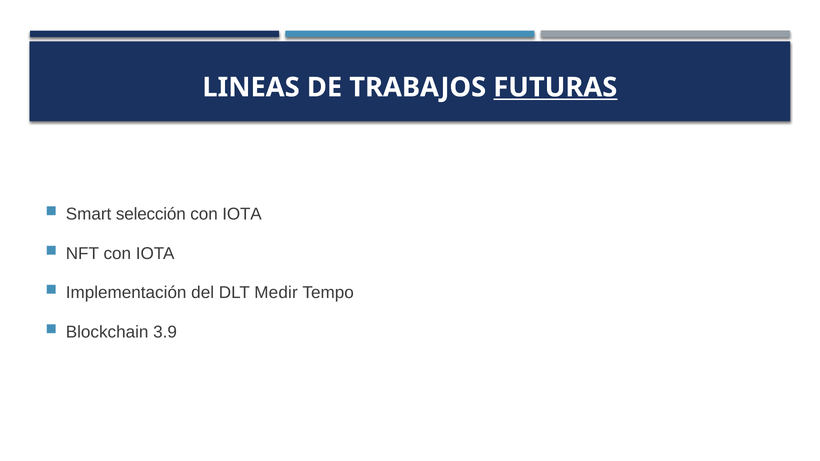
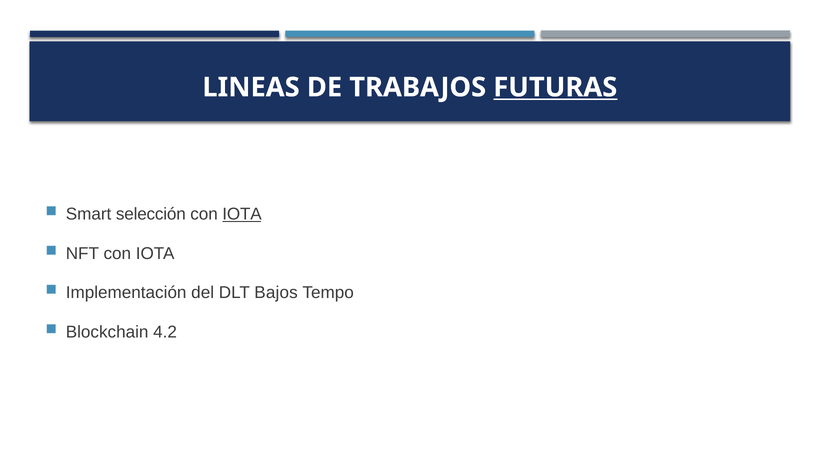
IOTA at (242, 214) underline: none -> present
Medir: Medir -> Bajos
3.9: 3.9 -> 4.2
